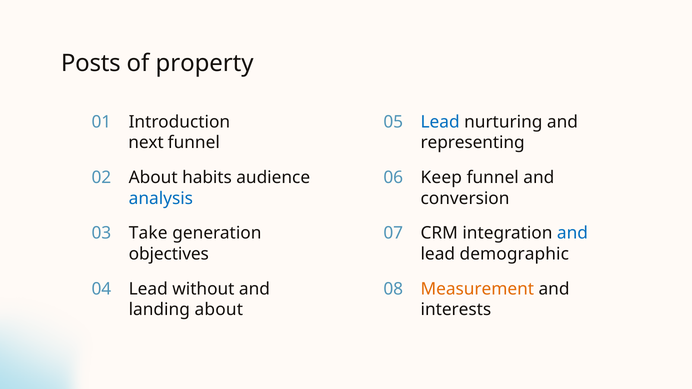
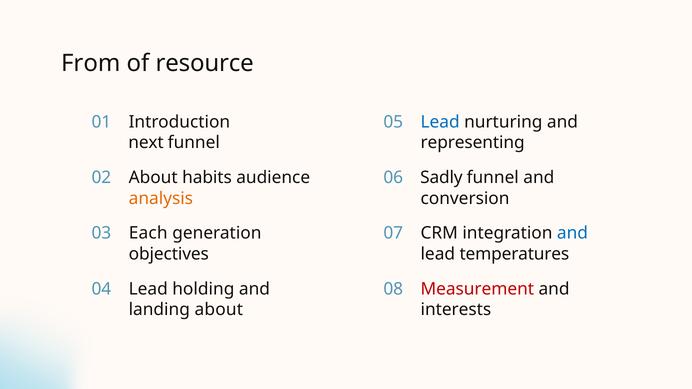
Posts: Posts -> From
property: property -> resource
Keep: Keep -> Sadly
analysis colour: blue -> orange
Take: Take -> Each
demographic: demographic -> temperatures
without: without -> holding
Measurement colour: orange -> red
